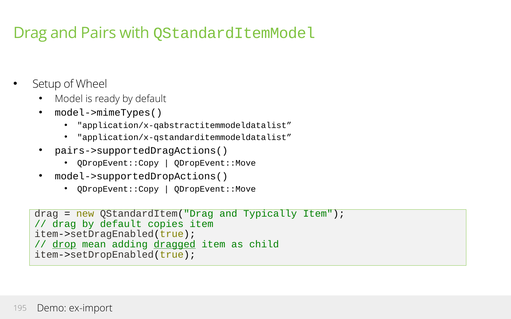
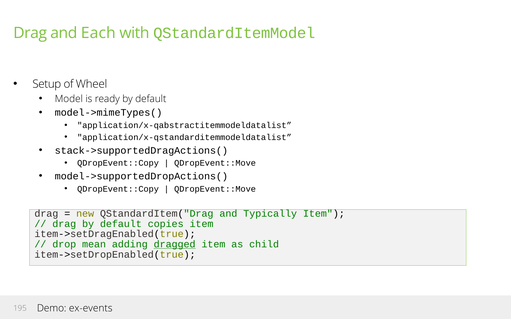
Pairs: Pairs -> Each
pairs->supportedDragActions(: pairs->supportedDragActions( -> stack->supportedDragActions(
drop underline: present -> none
ex-import: ex-import -> ex-events
